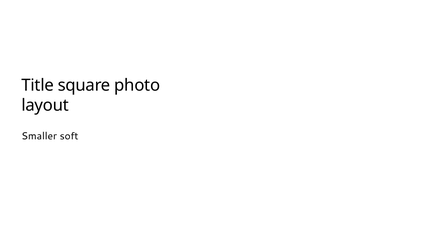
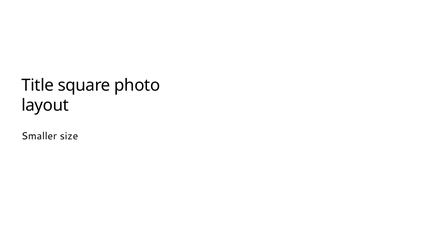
soft: soft -> size
